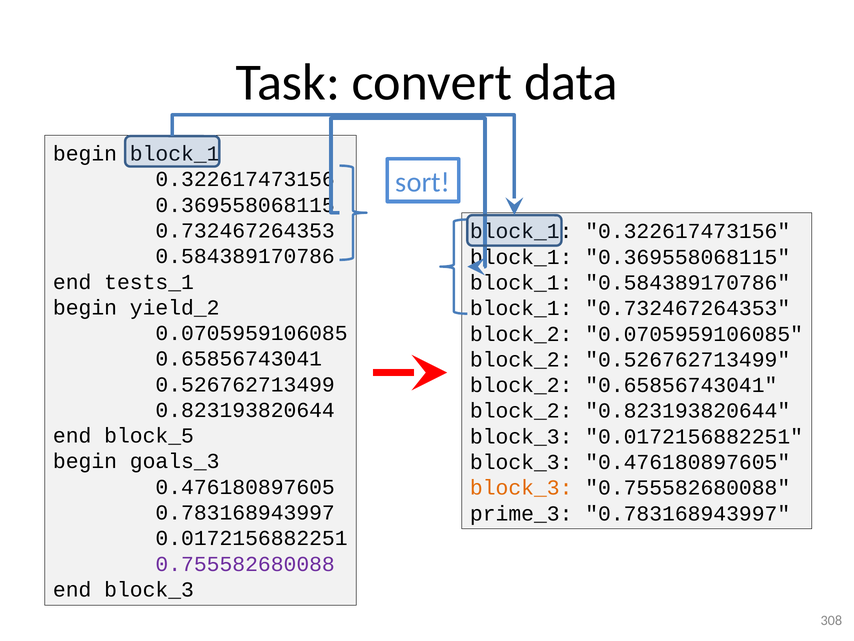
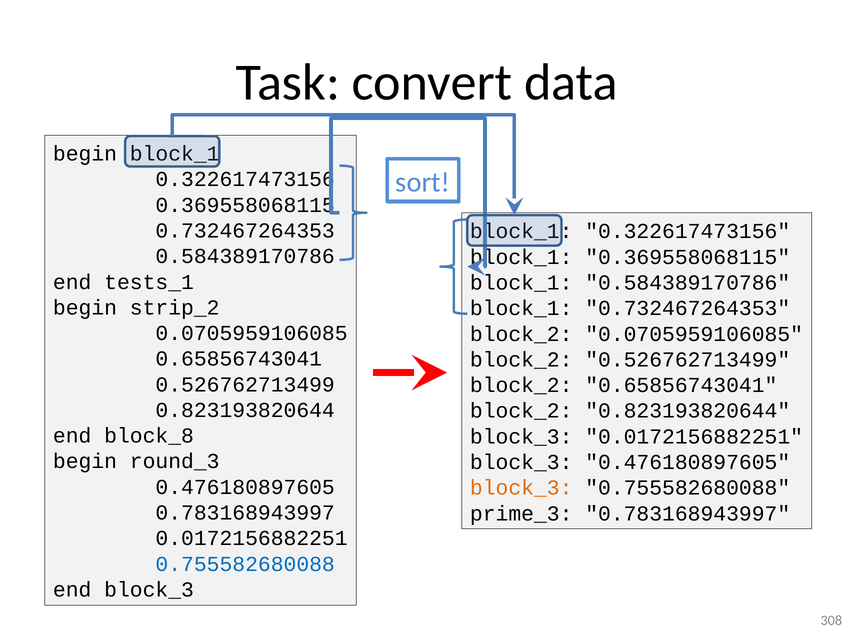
yield_2: yield_2 -> strip_2
block_5: block_5 -> block_8
goals_3: goals_3 -> round_3
0.755582680088 at (245, 564) colour: purple -> blue
